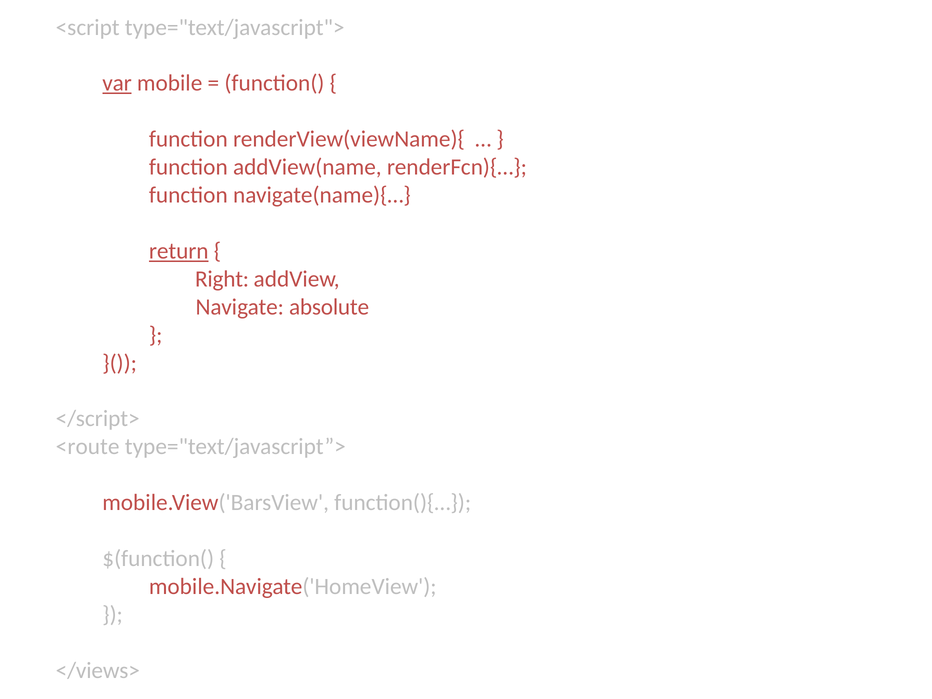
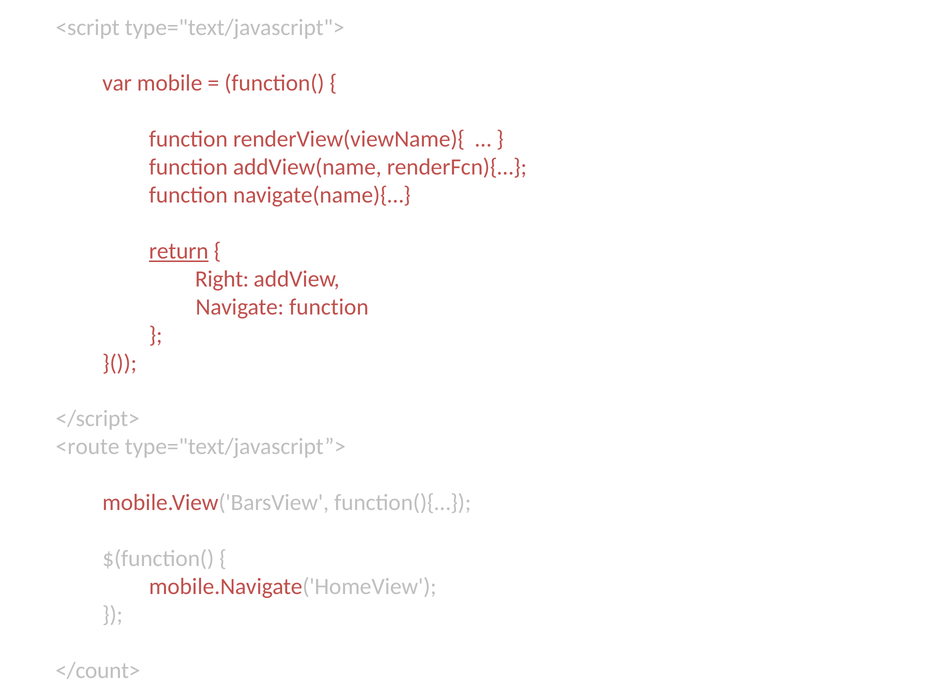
var underline: present -> none
Navigate absolute: absolute -> function
</views>: </views> -> </count>
